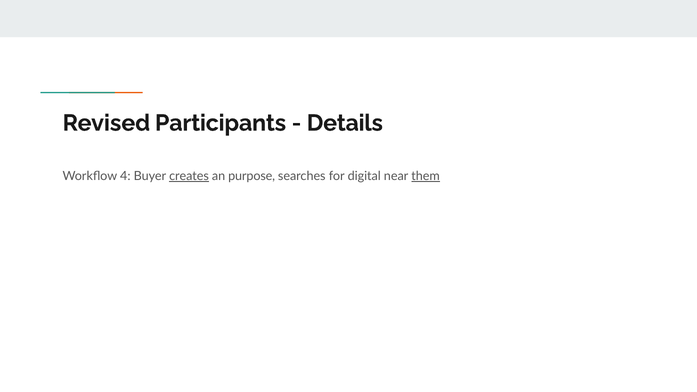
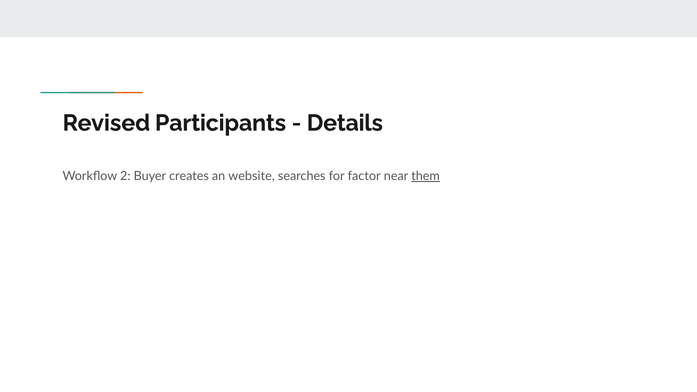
4: 4 -> 2
creates underline: present -> none
purpose: purpose -> website
digital: digital -> factor
